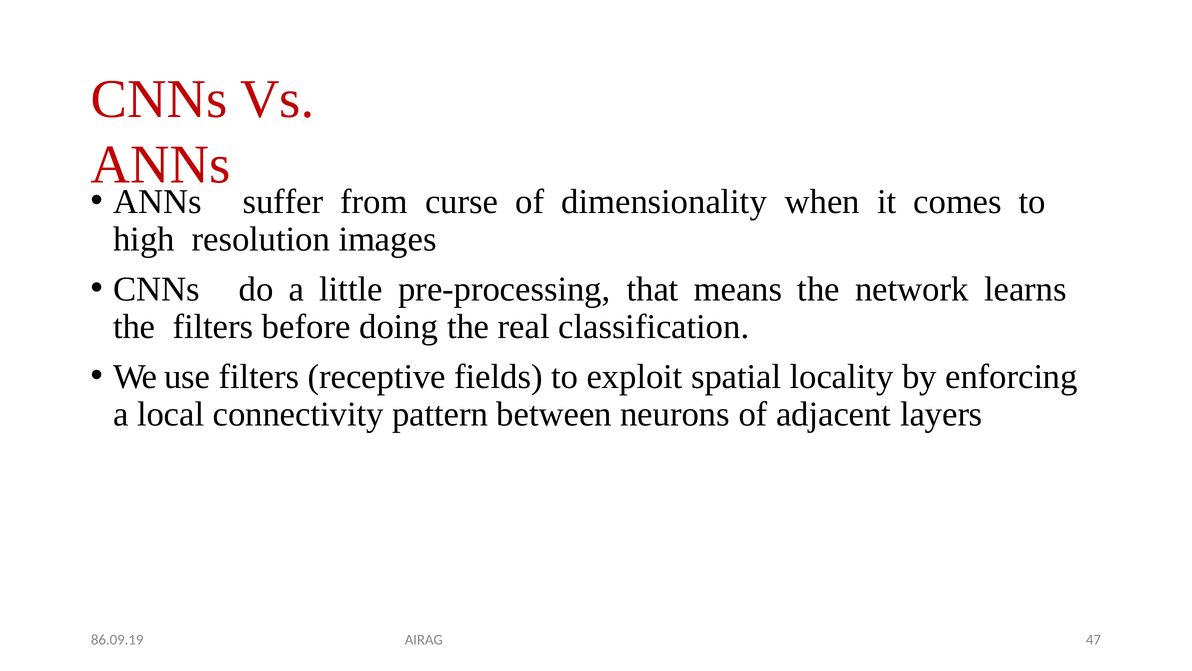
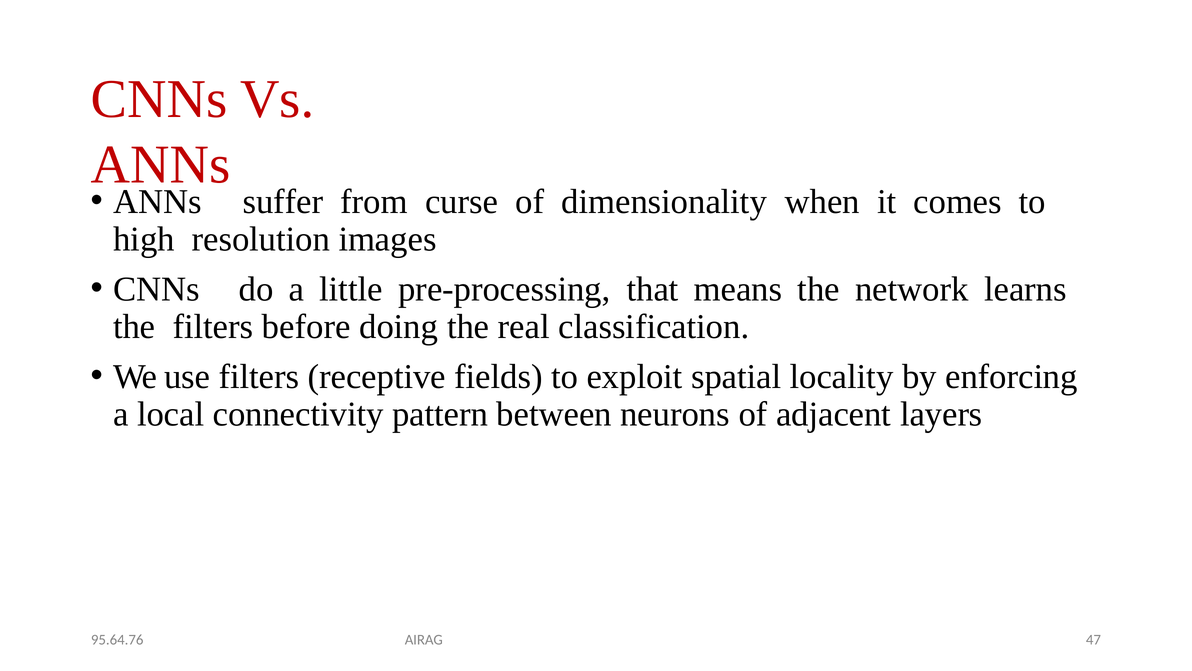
86.09.19: 86.09.19 -> 95.64.76
